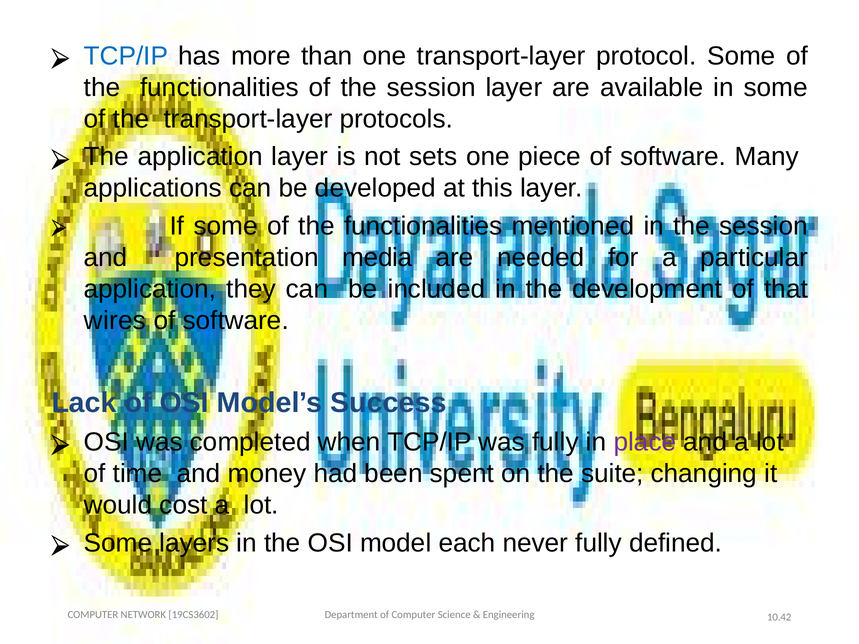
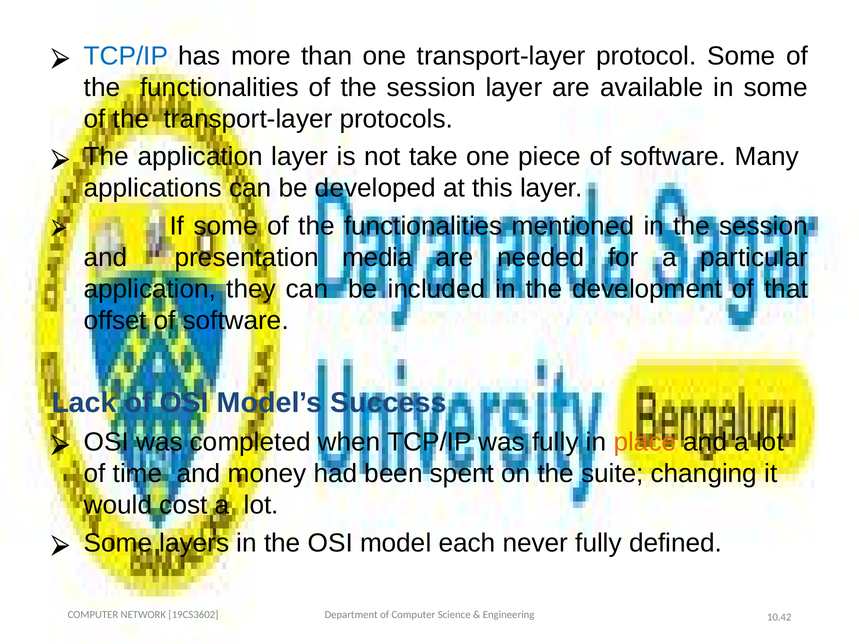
sets: sets -> take
wires: wires -> offset
place colour: purple -> orange
